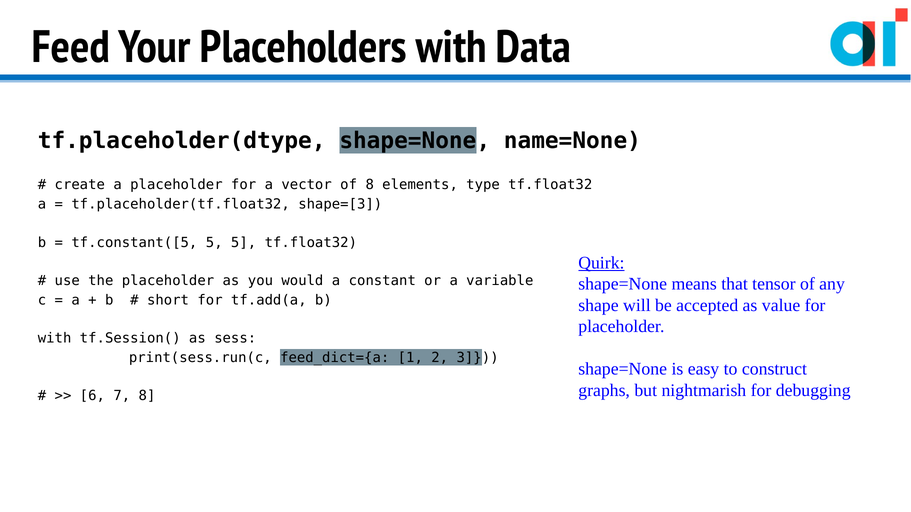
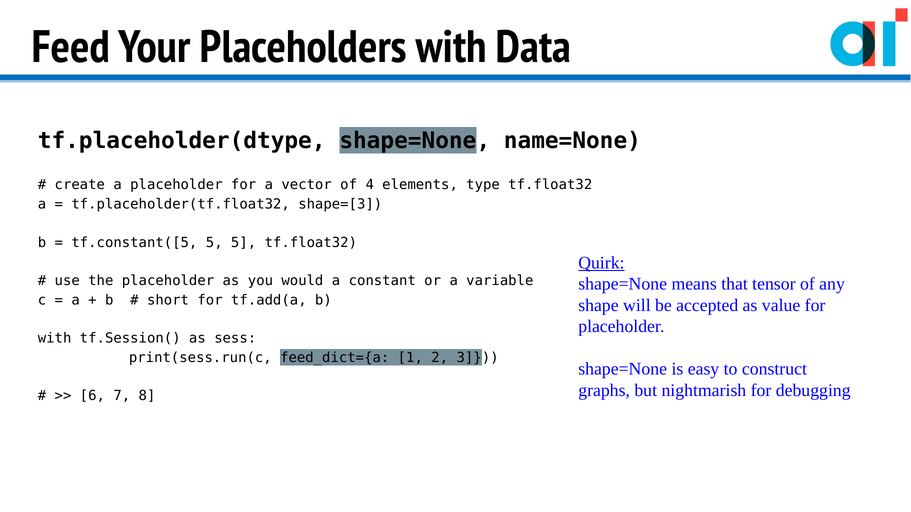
of 8: 8 -> 4
